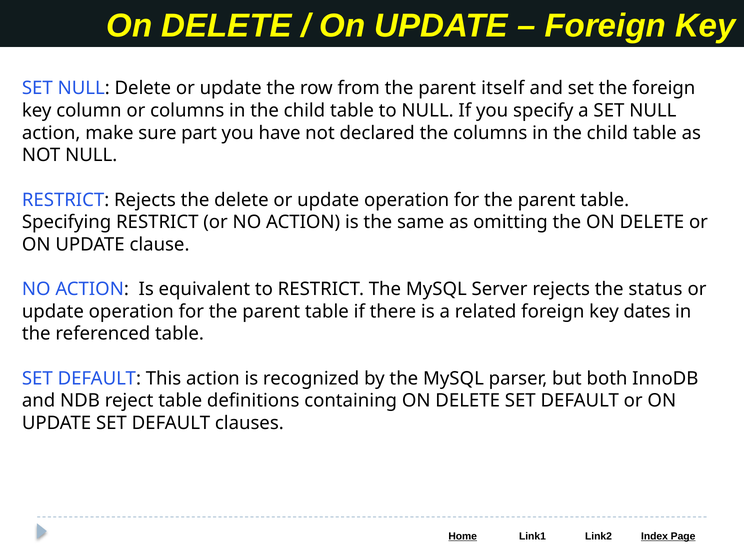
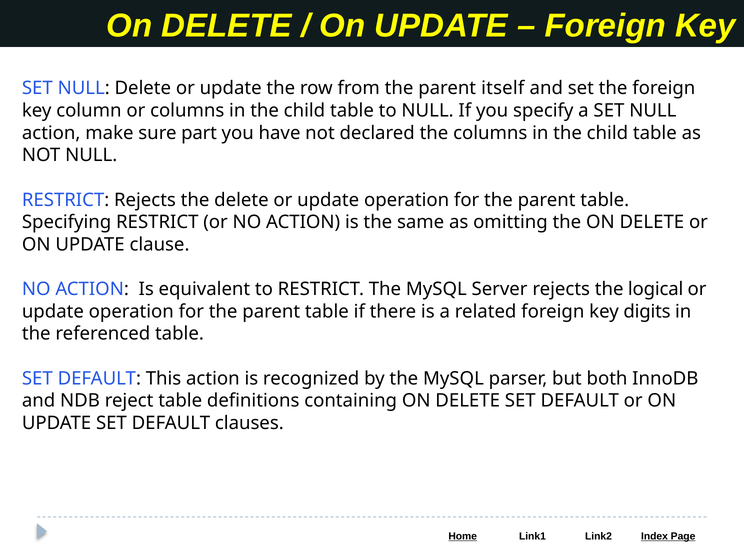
status: status -> logical
dates: dates -> digits
